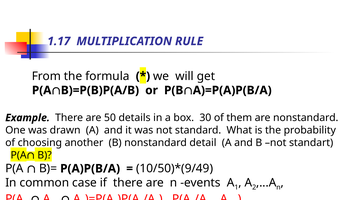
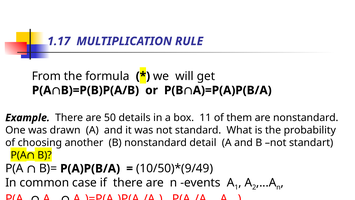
30: 30 -> 11
